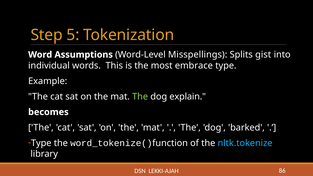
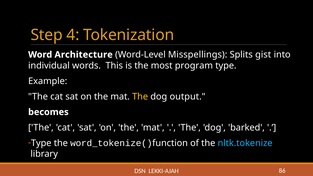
5: 5 -> 4
Assumptions: Assumptions -> Architecture
embrace: embrace -> program
The at (140, 97) colour: light green -> yellow
explain: explain -> output
